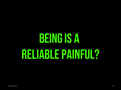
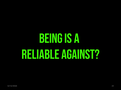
PAINFUL: PAINFUL -> AGAINST
